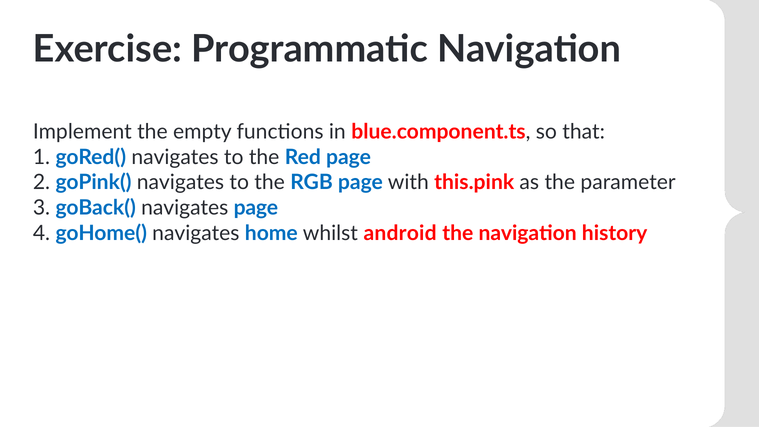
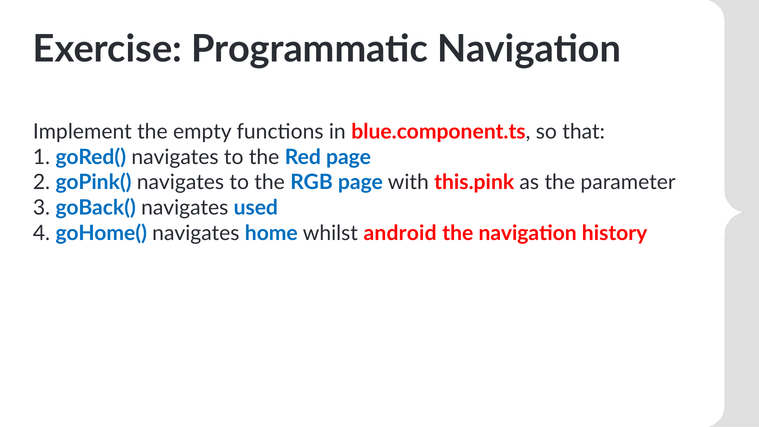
navigates page: page -> used
